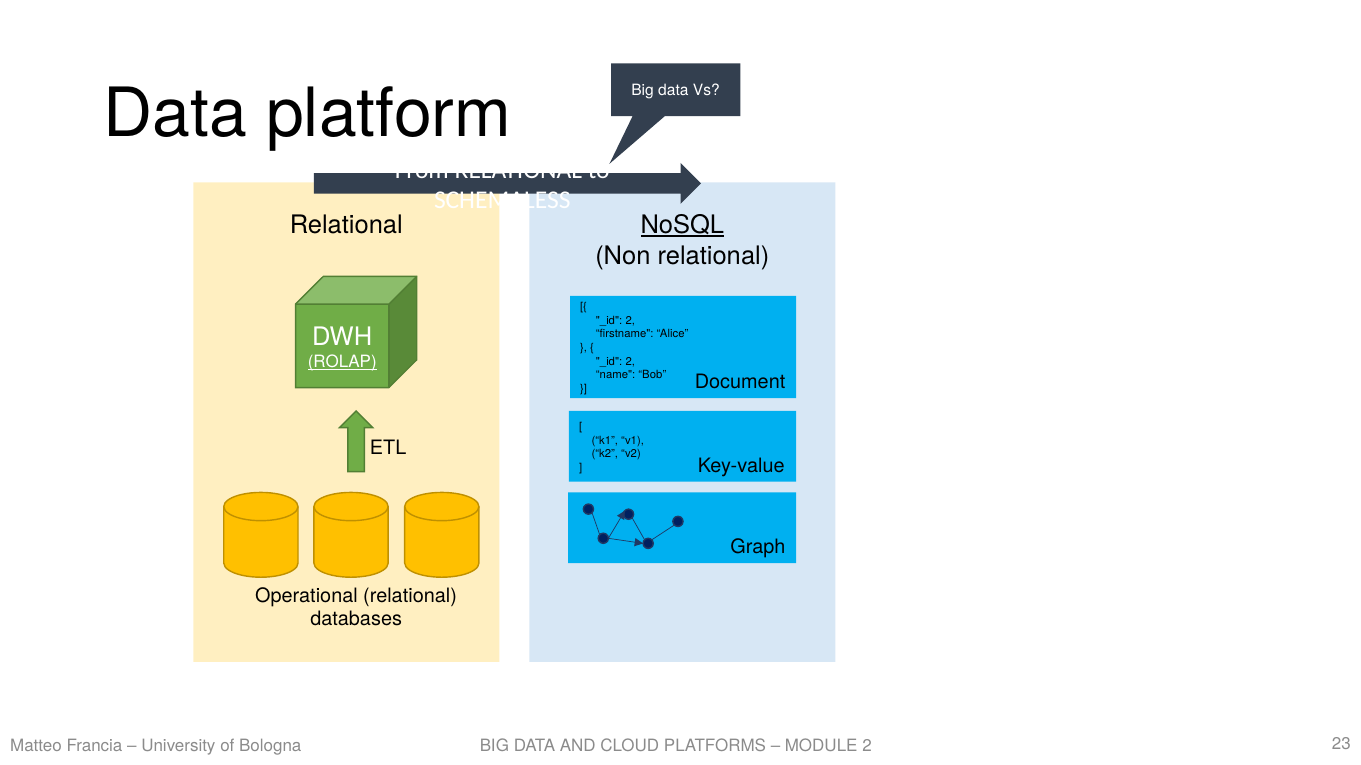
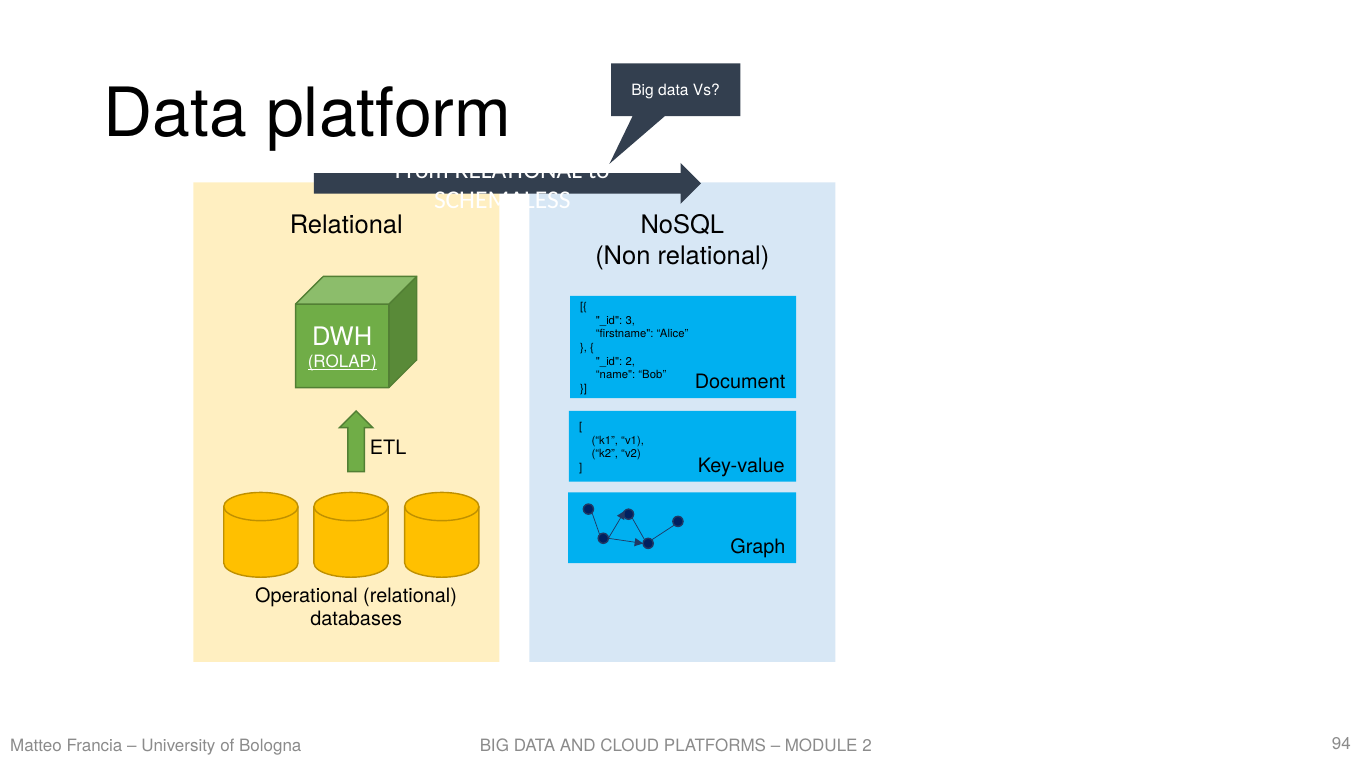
NoSQL underline: present -> none
2 at (630, 321): 2 -> 3
23: 23 -> 94
